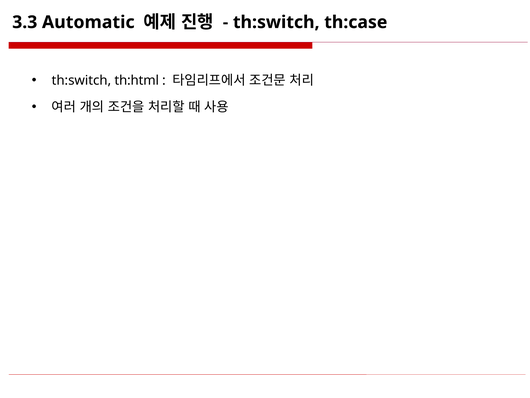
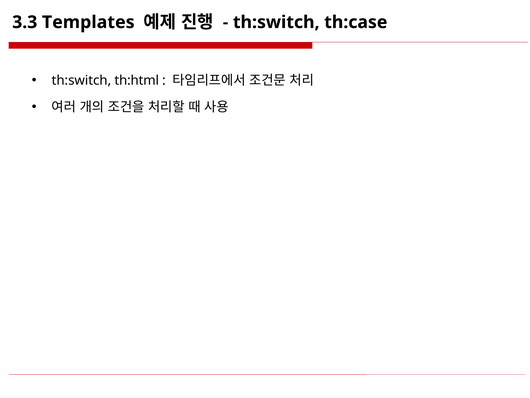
Automatic: Automatic -> Templates
